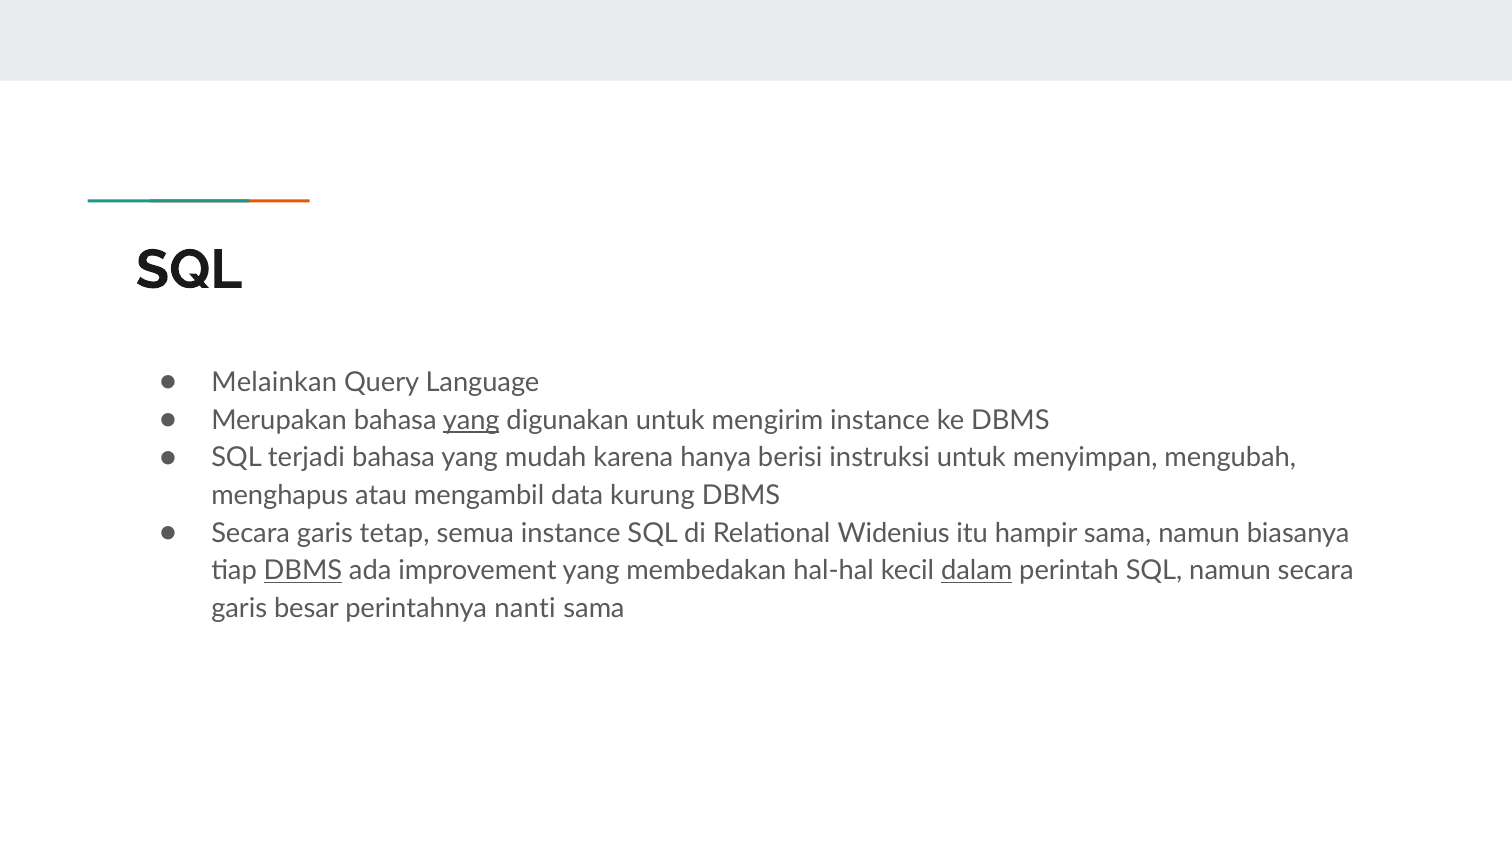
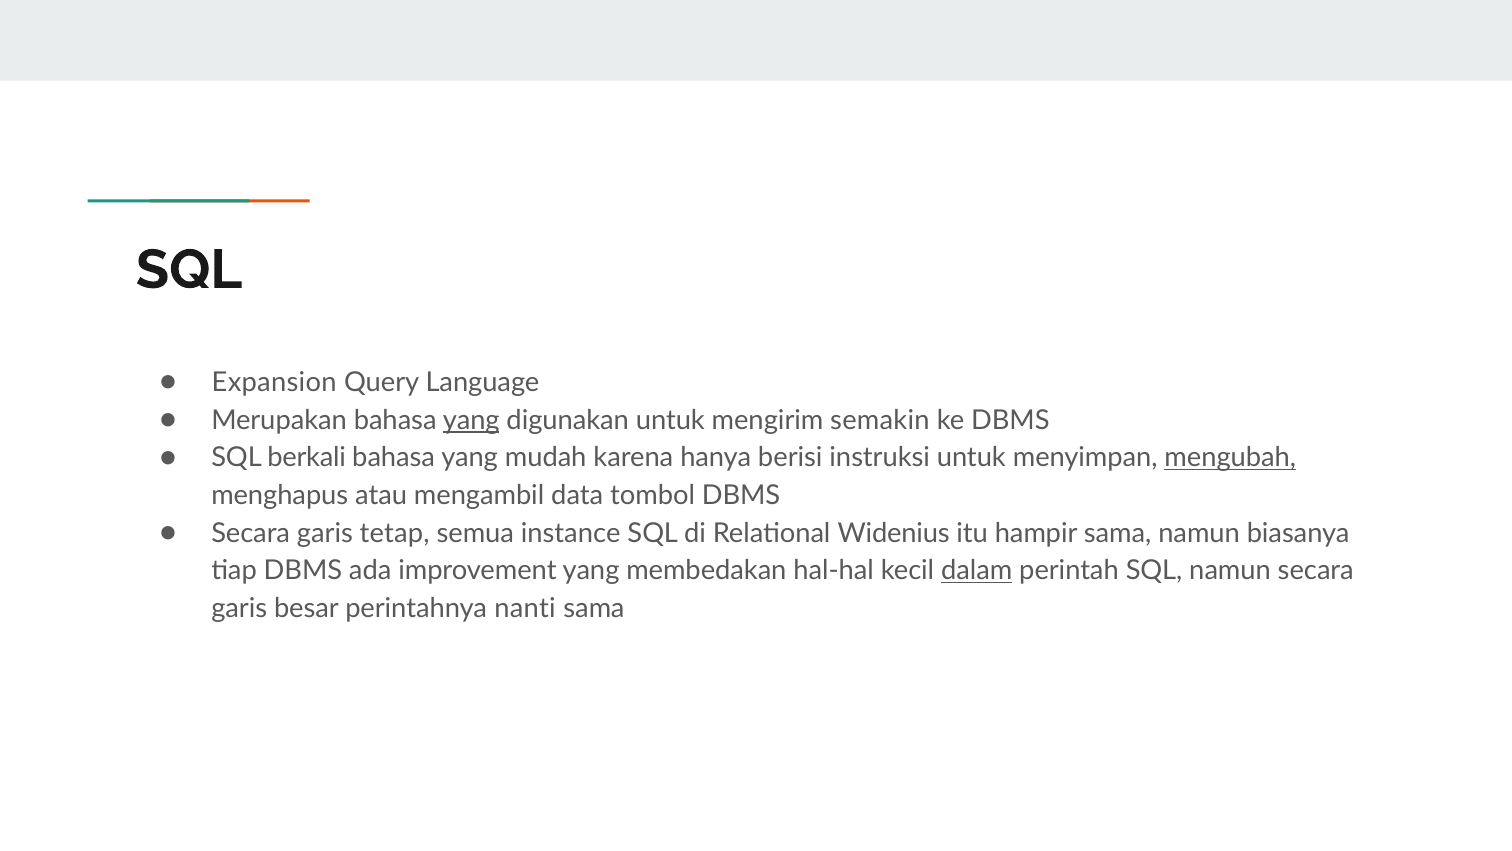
Melainkan: Melainkan -> Expansion
mengirim instance: instance -> semakin
terjadi: terjadi -> berkali
mengubah underline: none -> present
kurung: kurung -> tombol
DBMS at (303, 570) underline: present -> none
